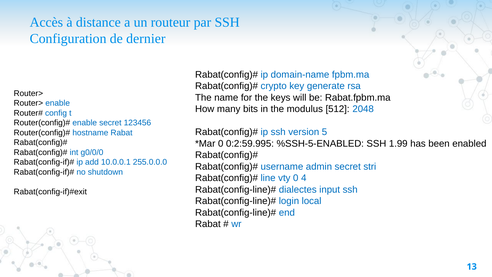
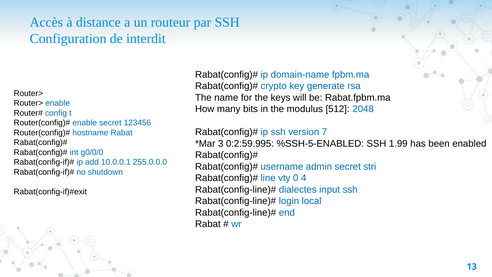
dernier: dernier -> interdit
5: 5 -> 7
0 at (221, 144): 0 -> 3
